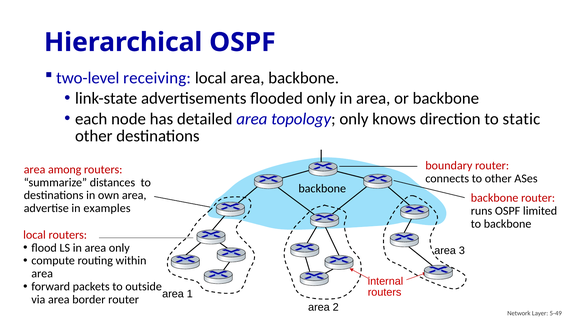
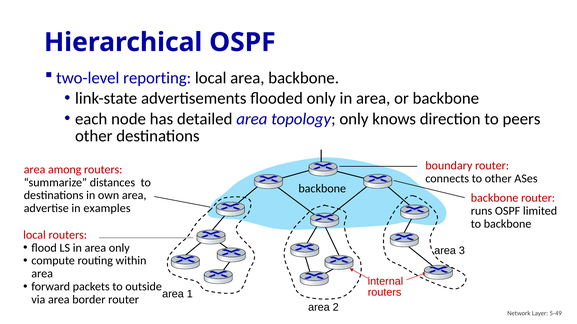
receiving: receiving -> reporting
static: static -> peers
